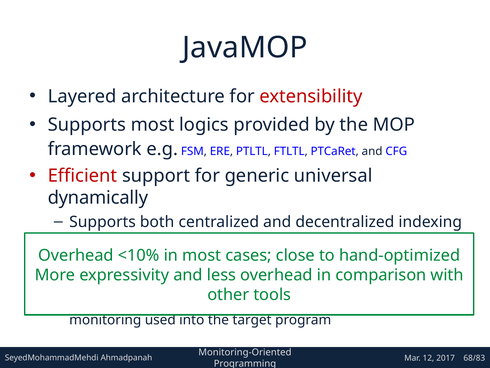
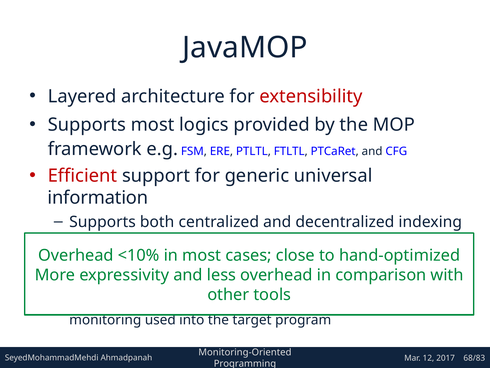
dynamically: dynamically -> information
